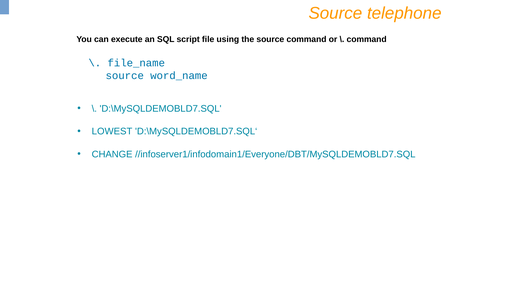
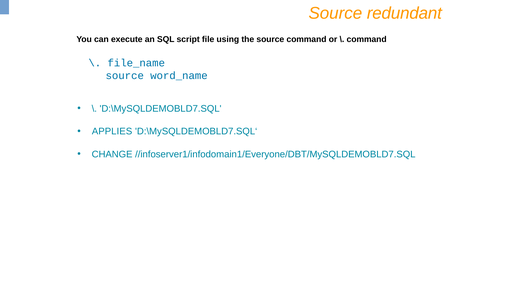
telephone: telephone -> redundant
LOWEST: LOWEST -> APPLIES
